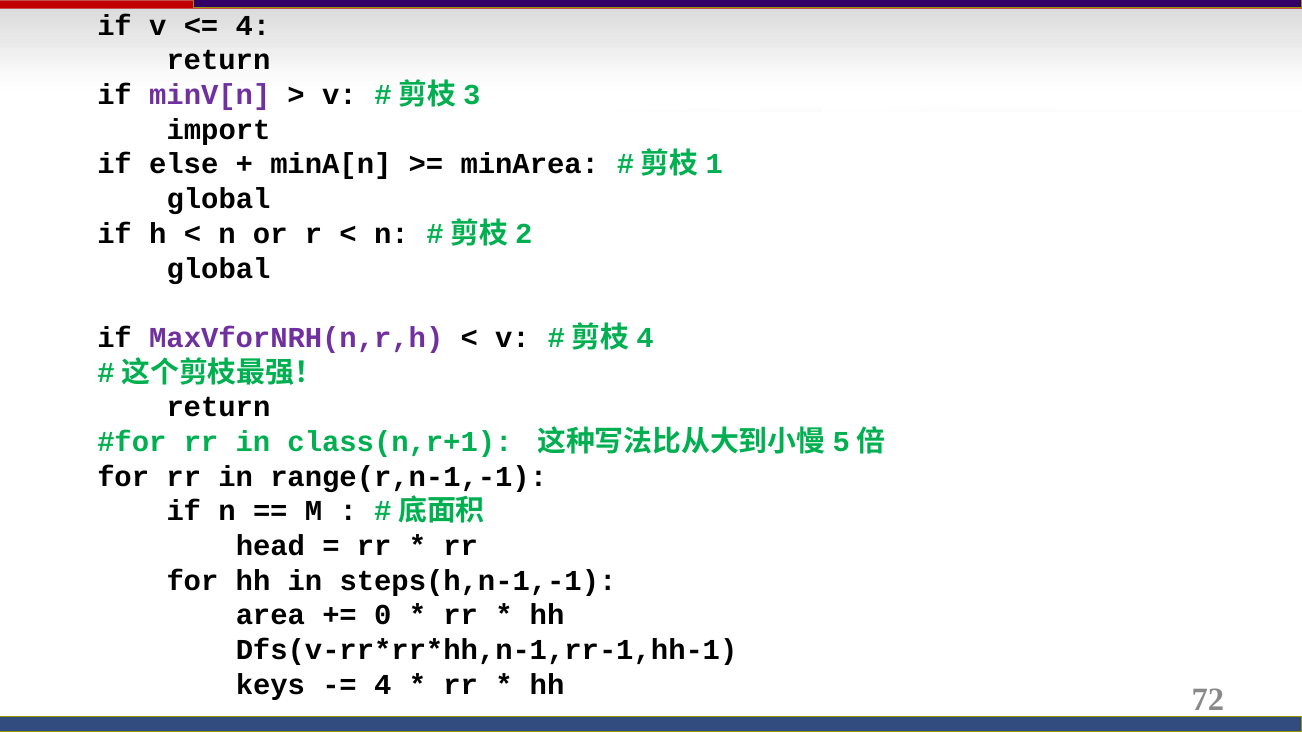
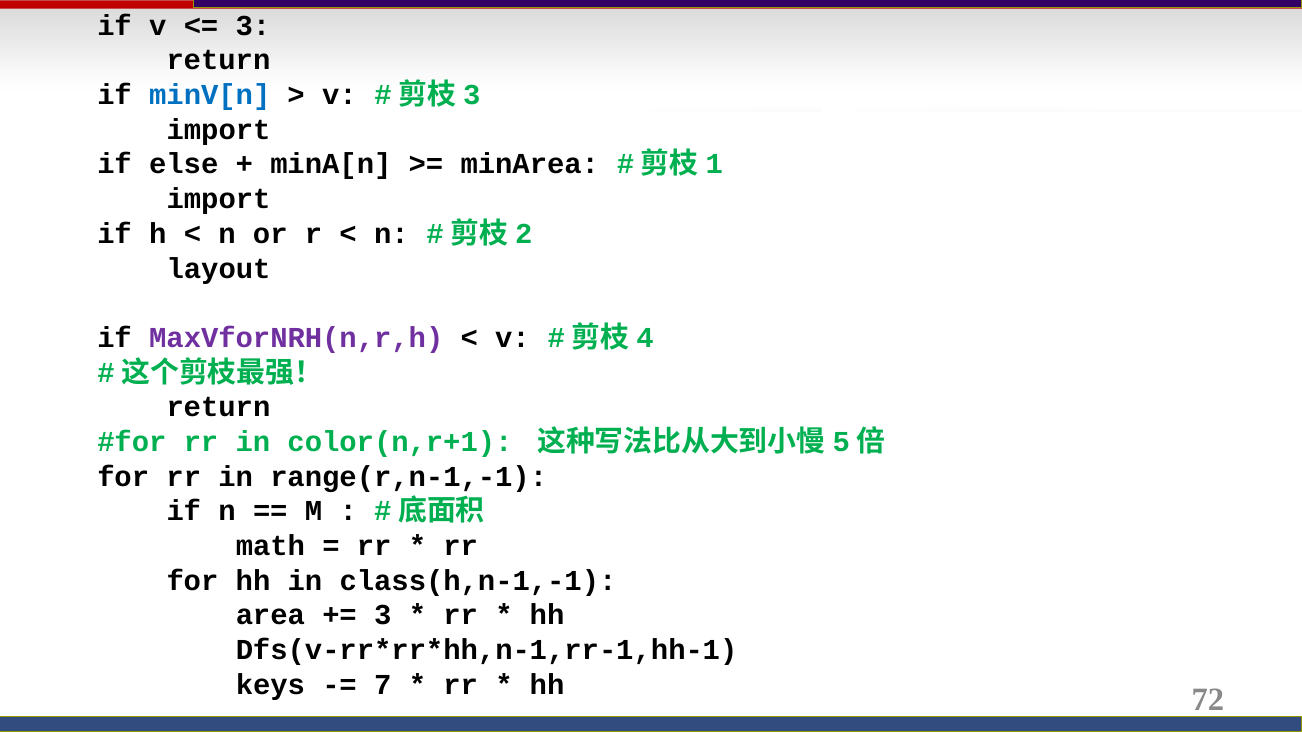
4 at (253, 26): 4 -> 3
minV[n colour: purple -> blue
global at (219, 199): global -> import
global at (219, 269): global -> layout
class(n,r+1: class(n,r+1 -> color(n,r+1
head: head -> math
steps(h,n-1,-1: steps(h,n-1,-1 -> class(h,n-1,-1
0 at (383, 616): 0 -> 3
4 at (383, 685): 4 -> 7
